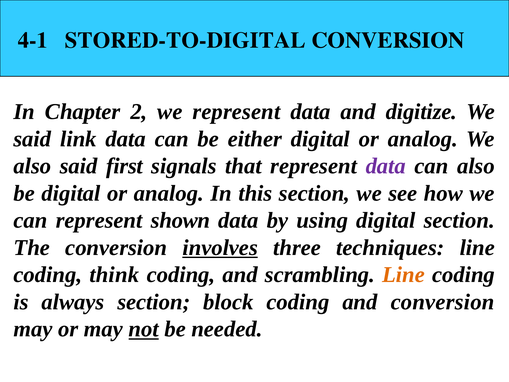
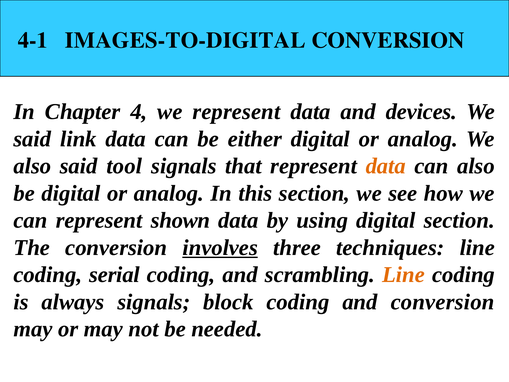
STORED-TO-DIGITAL: STORED-TO-DIGITAL -> IMAGES-TO-DIGITAL
2: 2 -> 4
digitize: digitize -> devices
first: first -> tool
data at (386, 166) colour: purple -> orange
think: think -> serial
always section: section -> signals
not underline: present -> none
